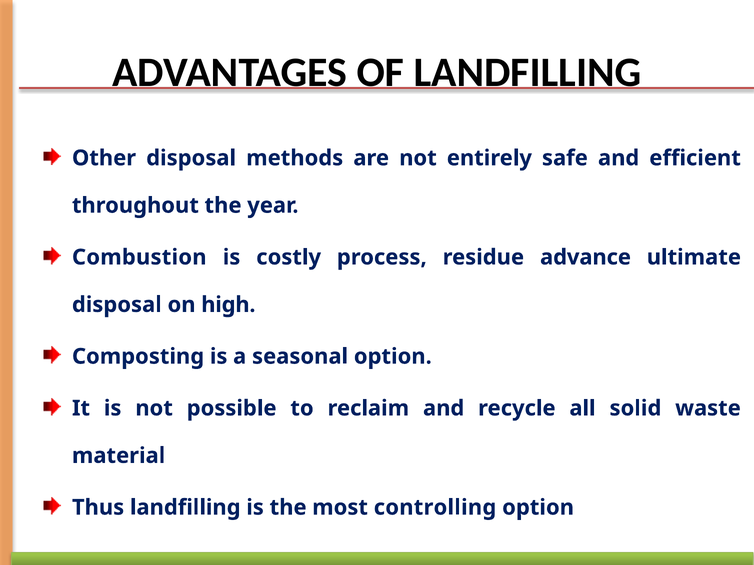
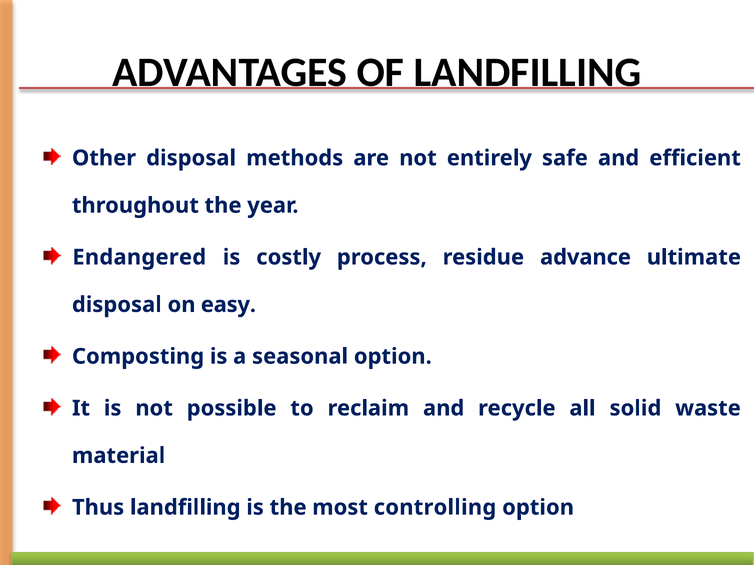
Combustion: Combustion -> Endangered
high: high -> easy
